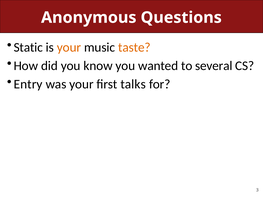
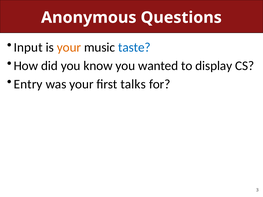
Static: Static -> Input
taste colour: orange -> blue
several: several -> display
